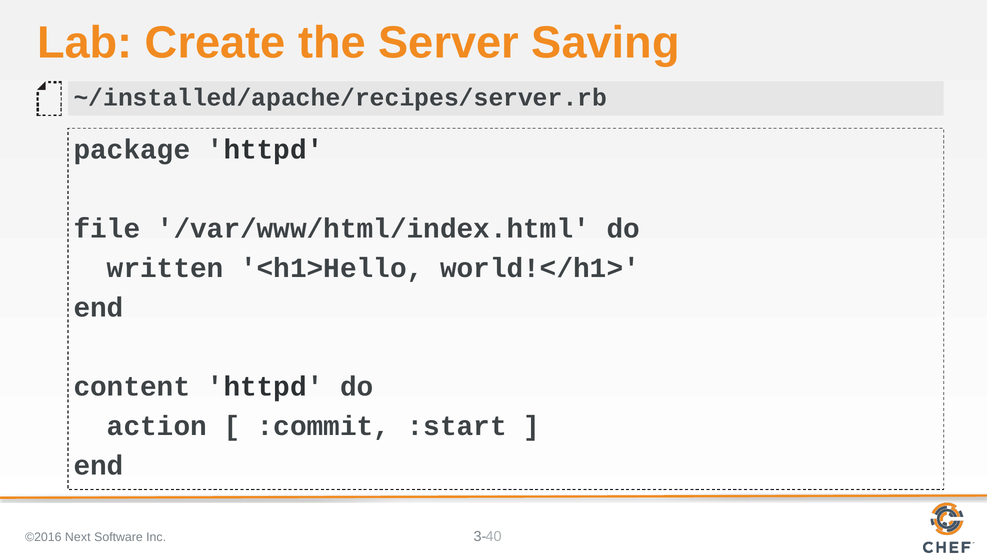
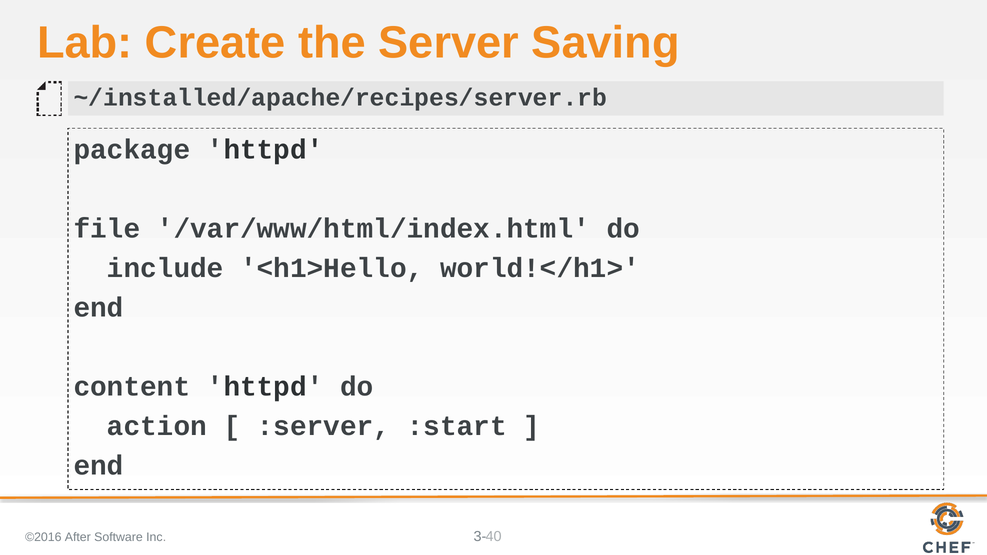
written: written -> include
:commit: :commit -> :server
Next: Next -> After
